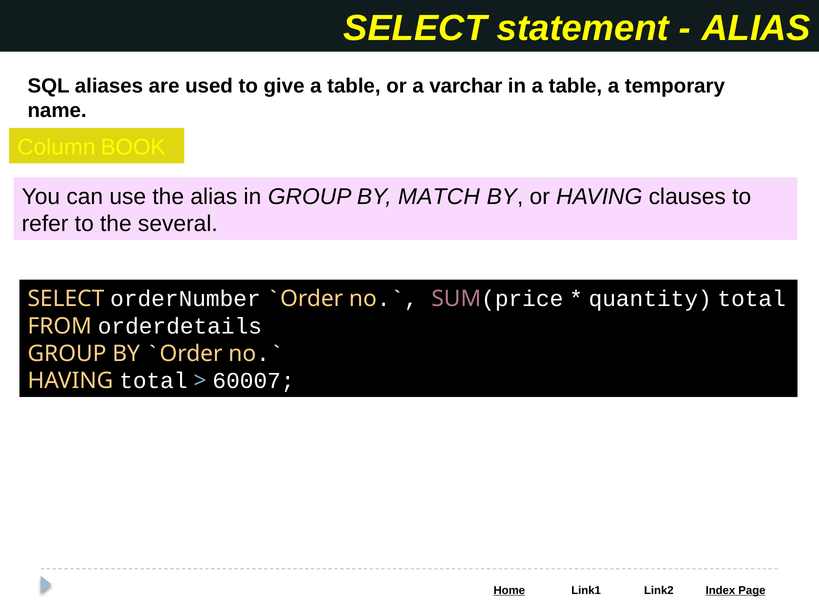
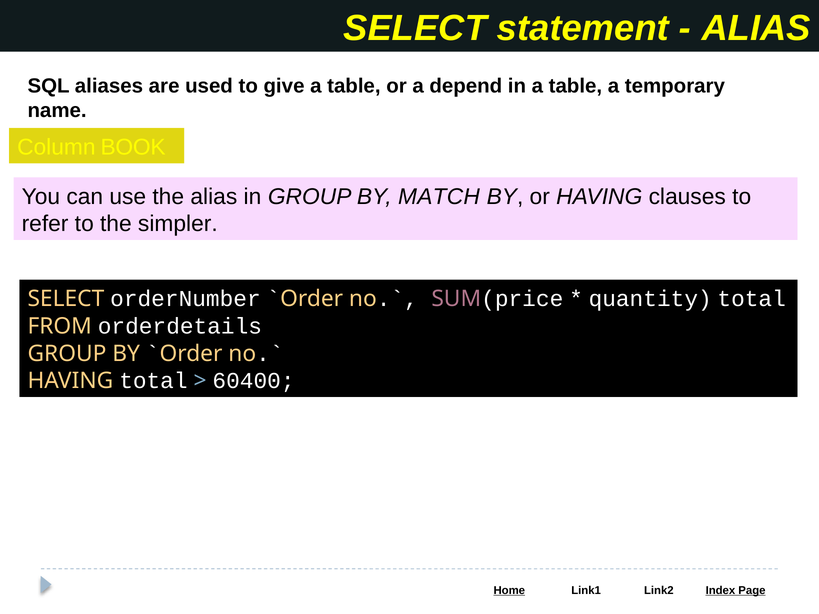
varchar: varchar -> depend
several: several -> simpler
60007: 60007 -> 60400
